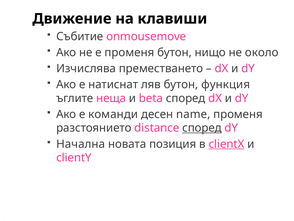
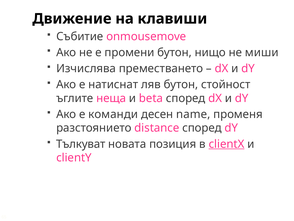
е променя: променя -> промени
около: около -> миши
функция: функция -> стойност
според at (202, 128) underline: present -> none
Начална: Начална -> Тълкуват
